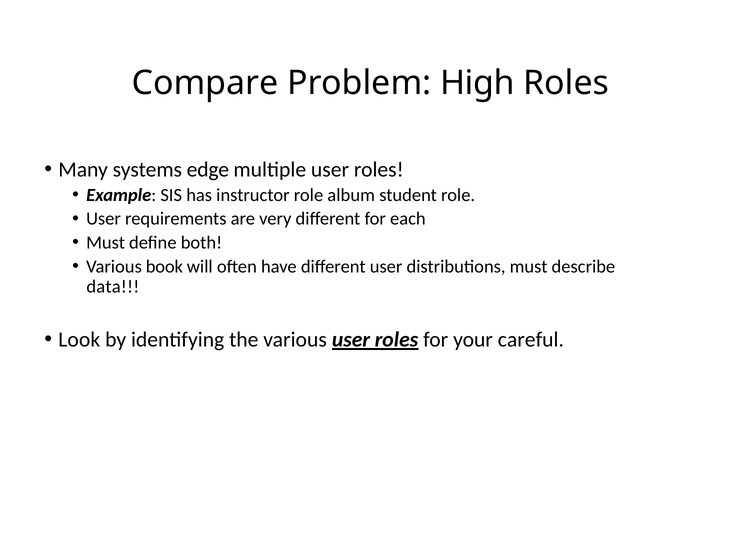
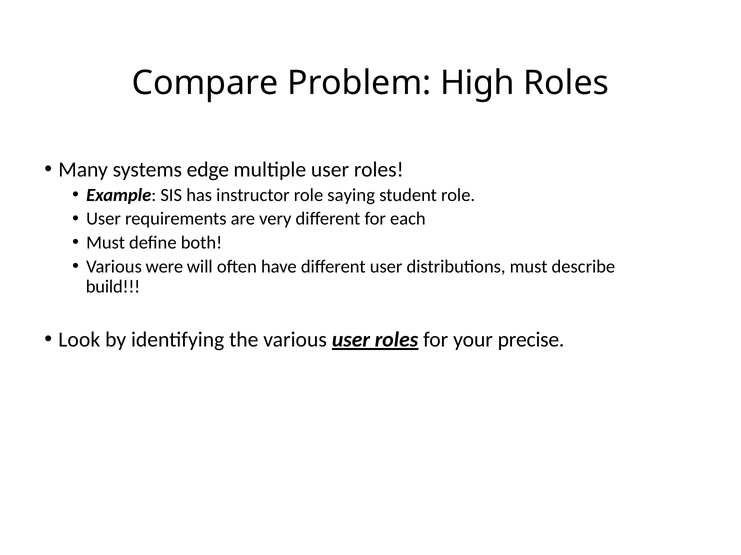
album: album -> saying
book: book -> were
data: data -> build
careful: careful -> precise
